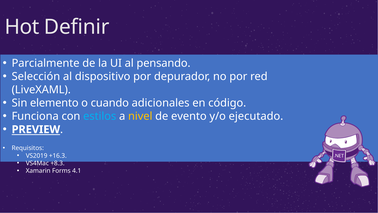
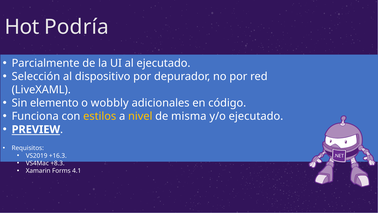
Definir: Definir -> Podría
al pensando: pensando -> ejecutado
cuando: cuando -> wobbly
estilos colour: light blue -> yellow
evento: evento -> misma
